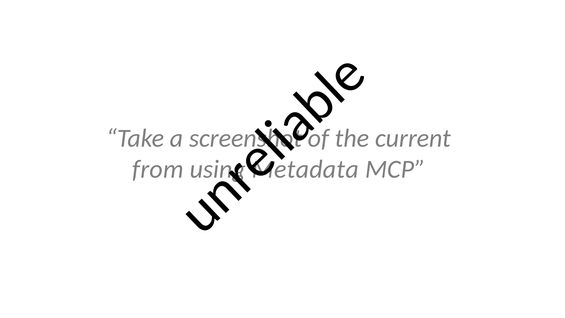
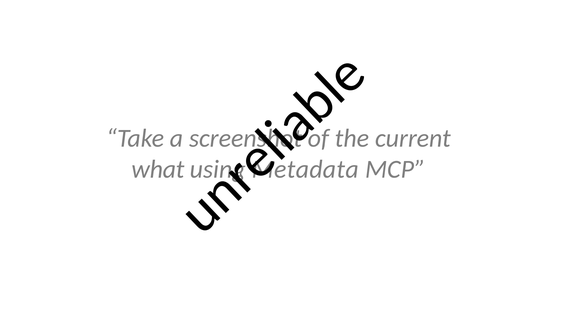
from: from -> what
